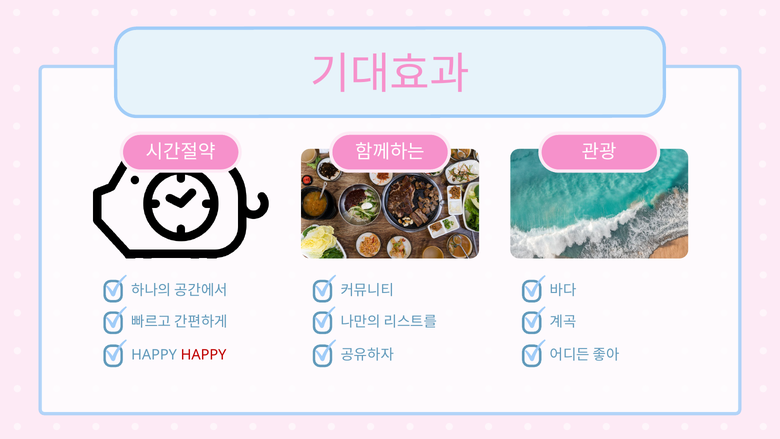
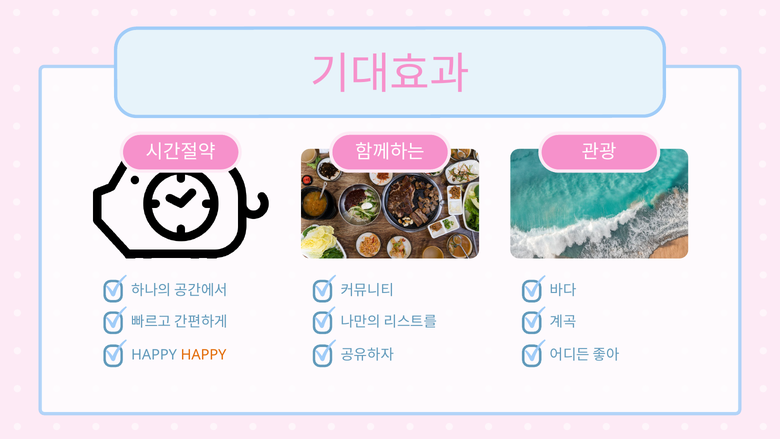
HAPPY at (204, 355) colour: red -> orange
